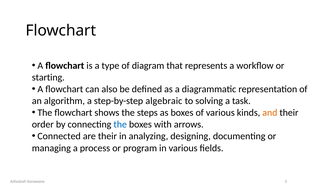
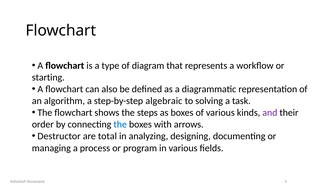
and colour: orange -> purple
Connected: Connected -> Destructor
are their: their -> total
